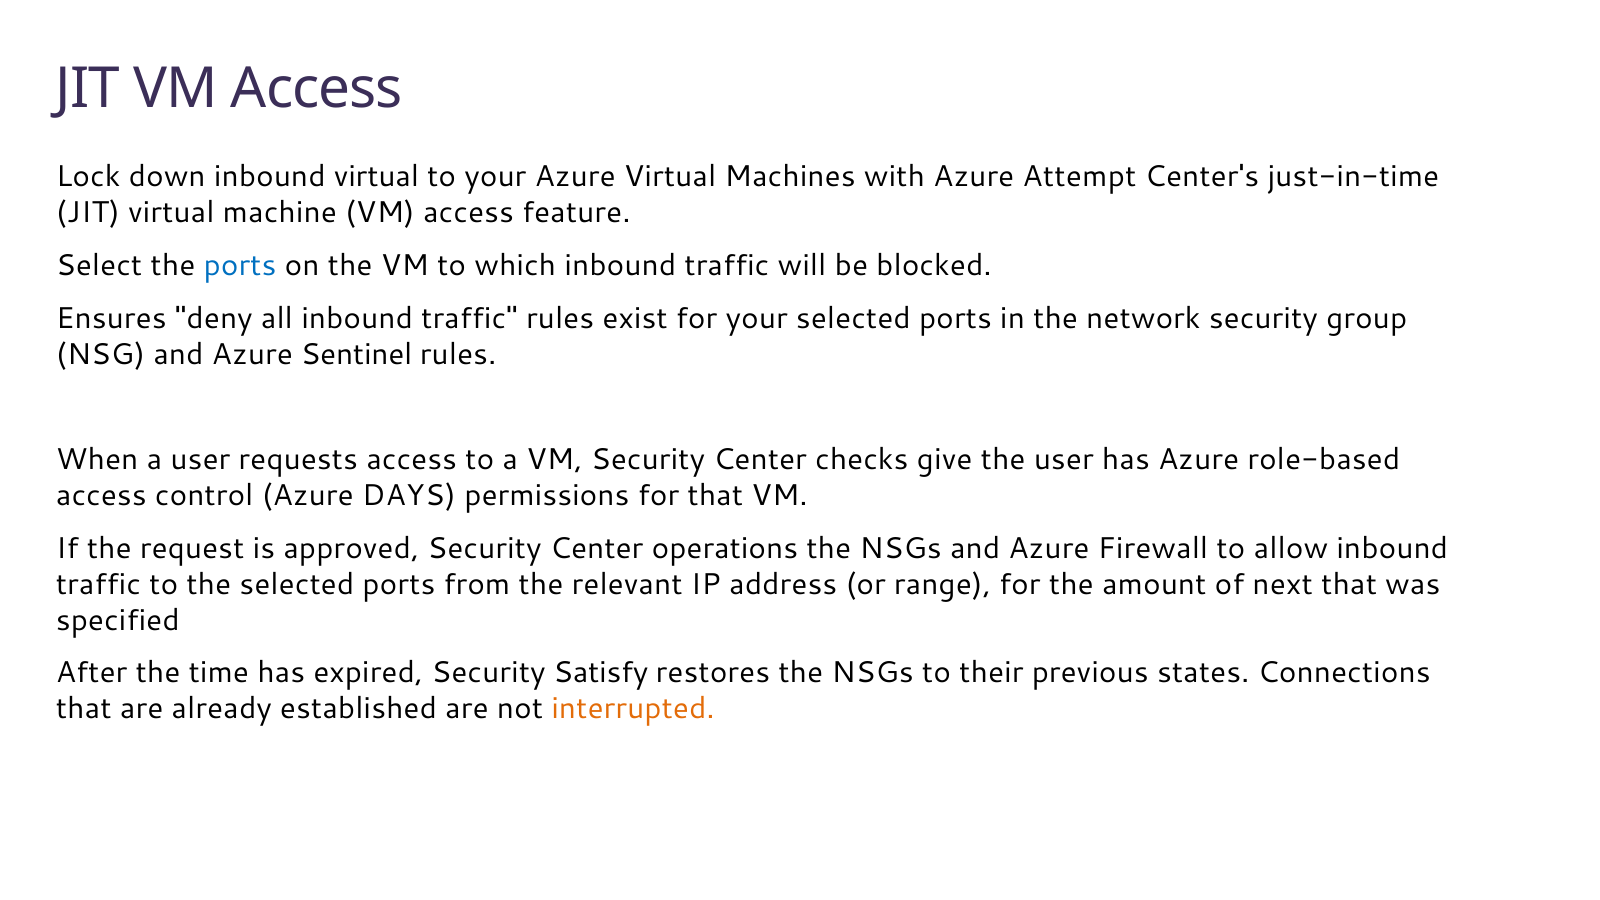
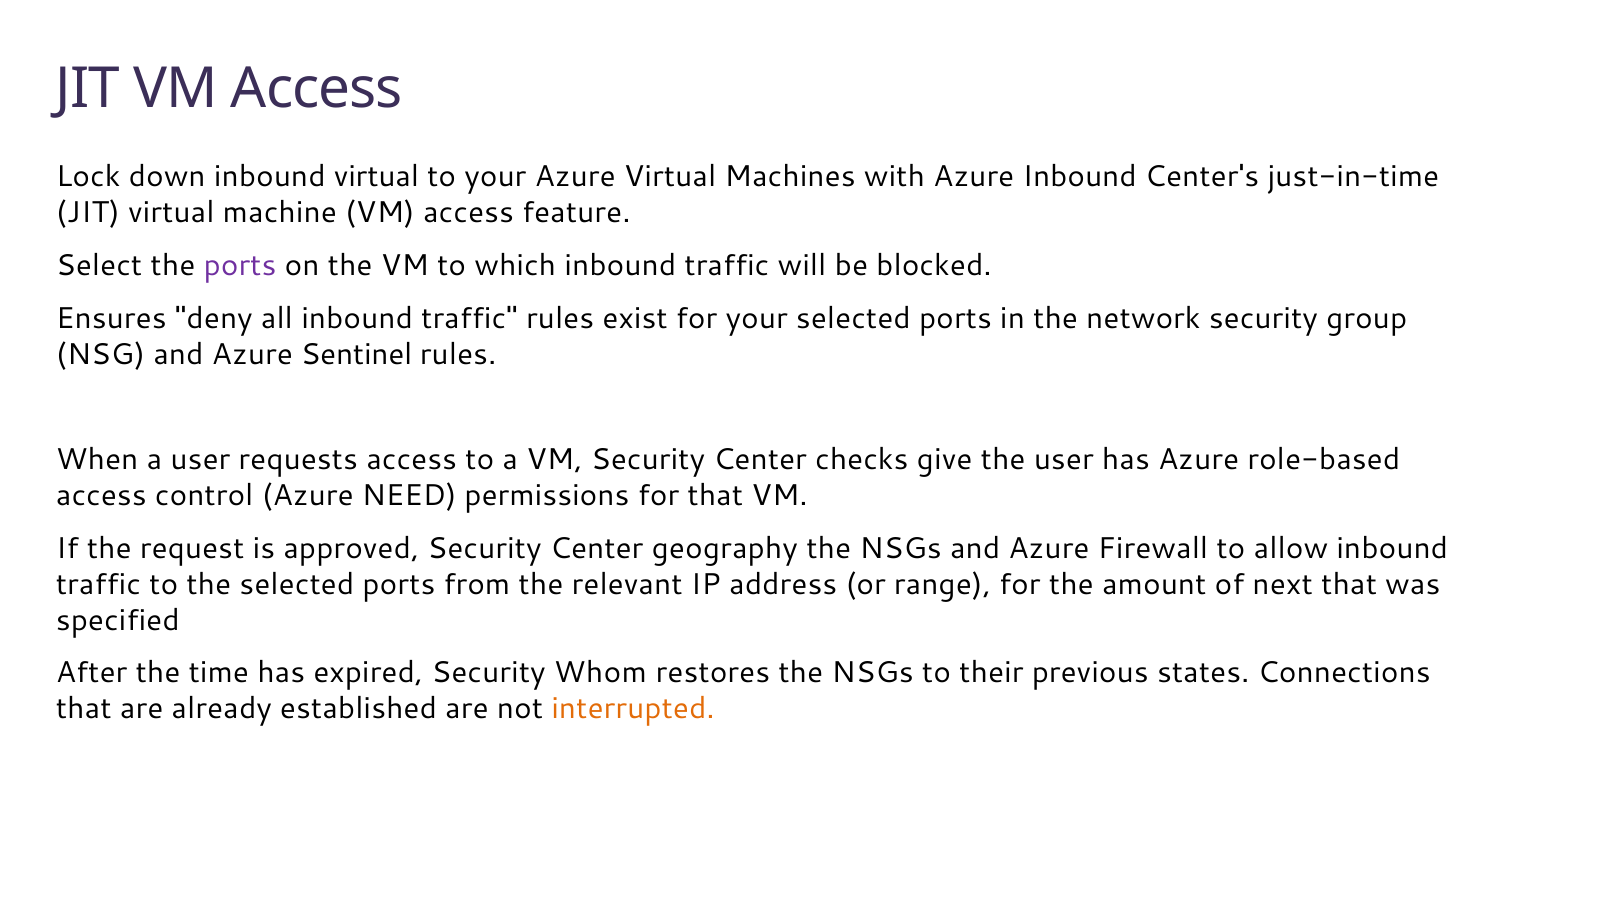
Azure Attempt: Attempt -> Inbound
ports at (240, 266) colour: blue -> purple
DAYS: DAYS -> NEED
operations: operations -> geography
Satisfy: Satisfy -> Whom
